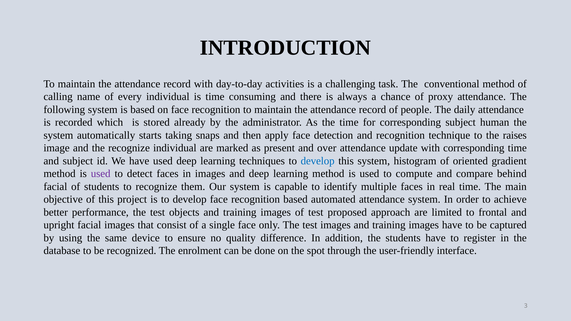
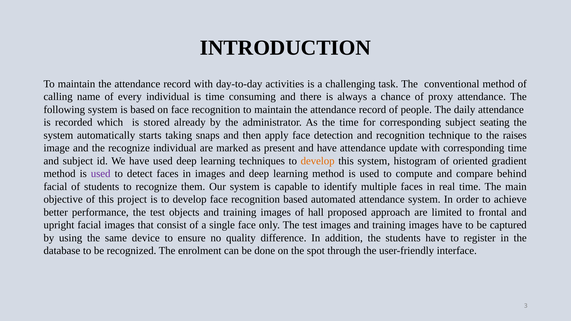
human: human -> seating
and over: over -> have
develop at (318, 161) colour: blue -> orange
of test: test -> hall
